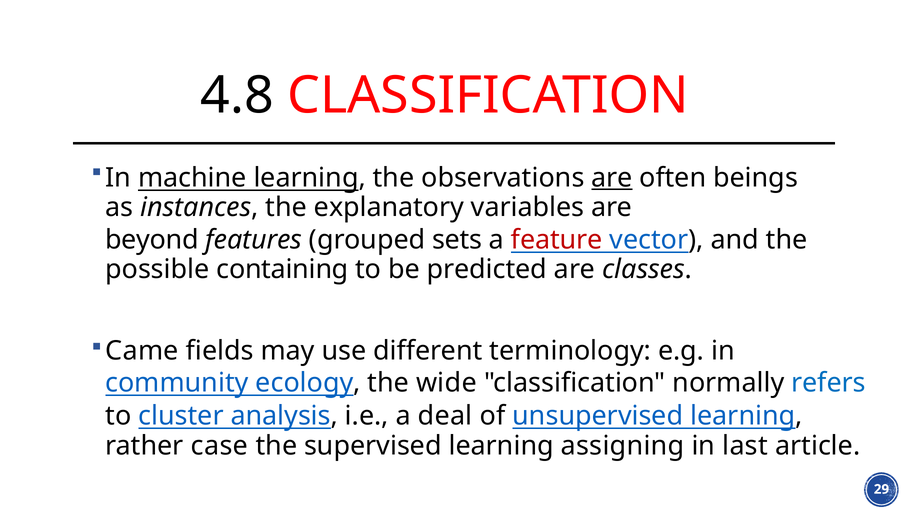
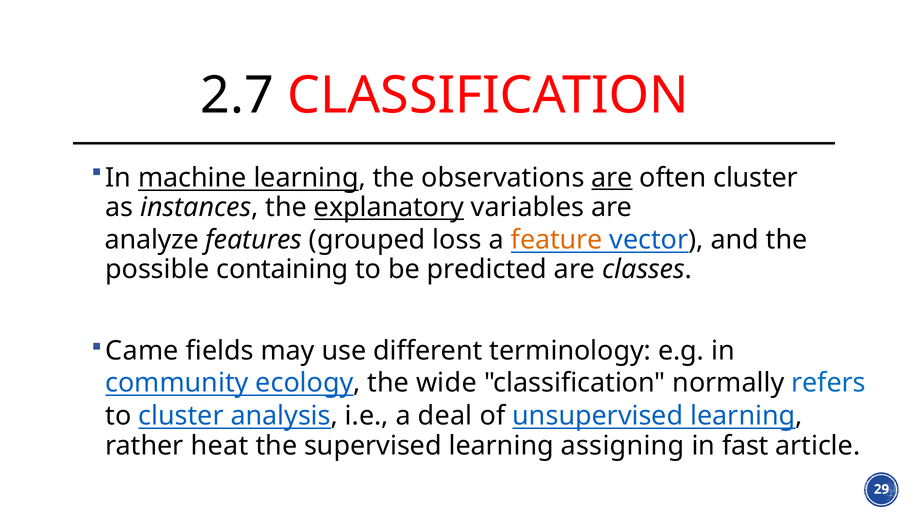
4.8: 4.8 -> 2.7
often beings: beings -> cluster
explanatory underline: none -> present
beyond: beyond -> analyze
sets: sets -> loss
feature colour: red -> orange
case: case -> heat
last: last -> fast
